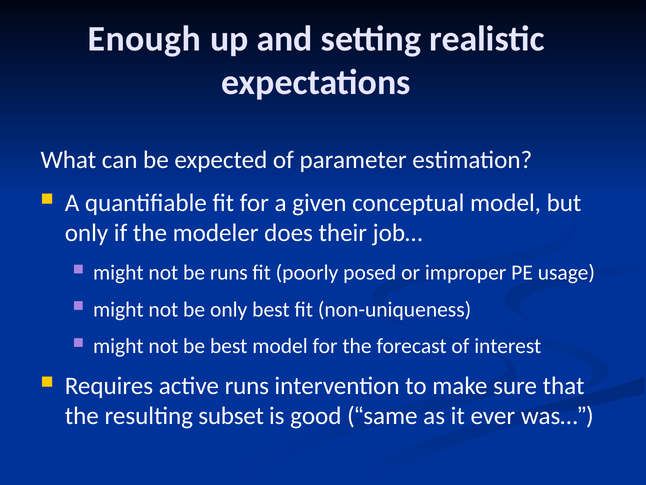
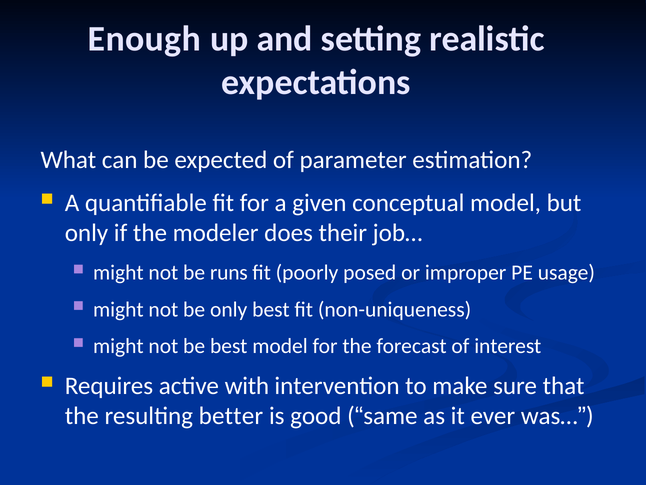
active runs: runs -> with
subset: subset -> better
